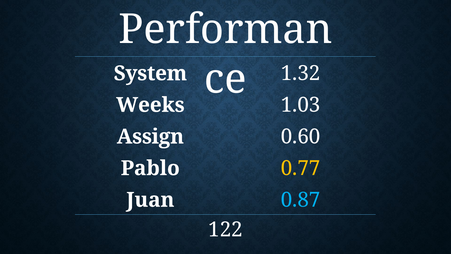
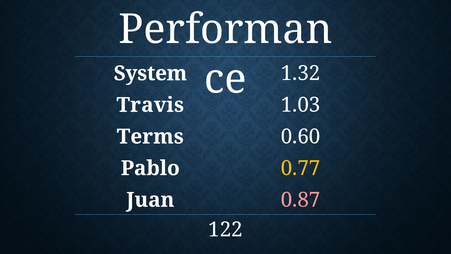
Weeks: Weeks -> Travis
Assign: Assign -> Terms
0.87 colour: light blue -> pink
